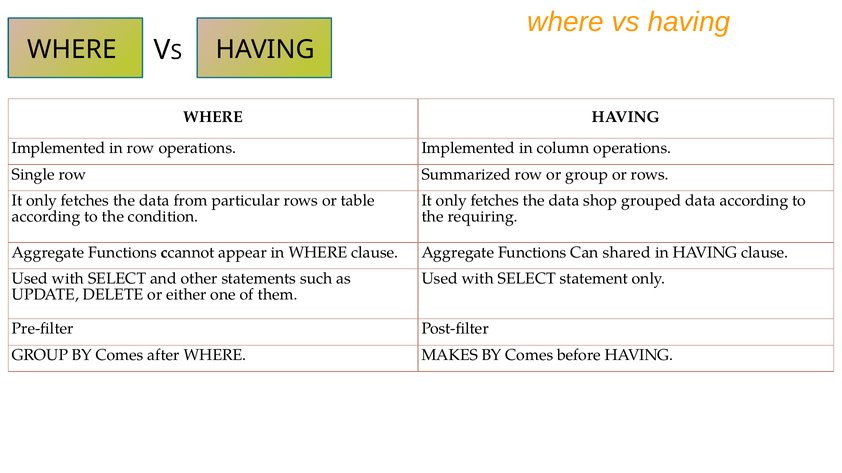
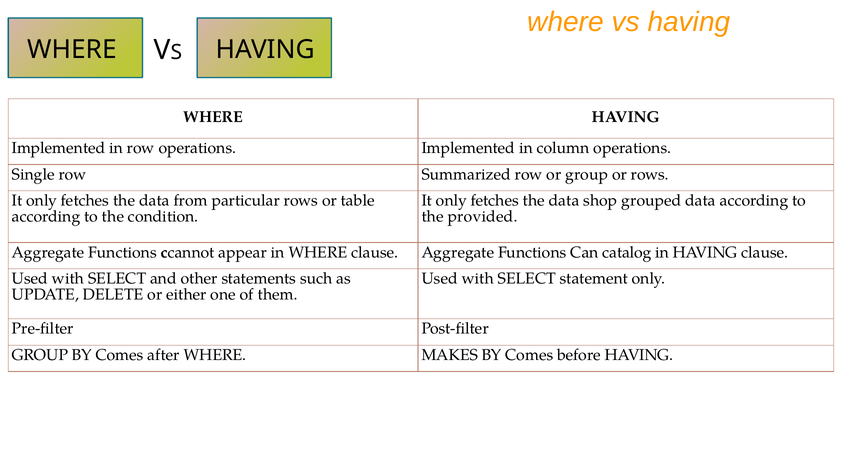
requiring: requiring -> provided
shared: shared -> catalog
